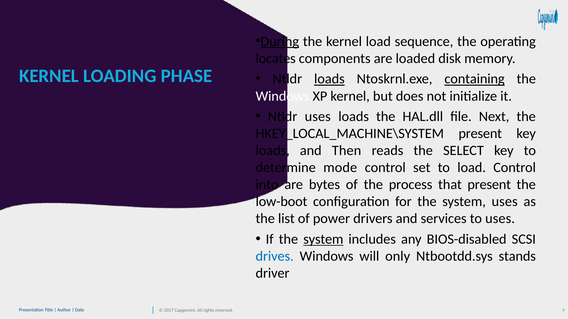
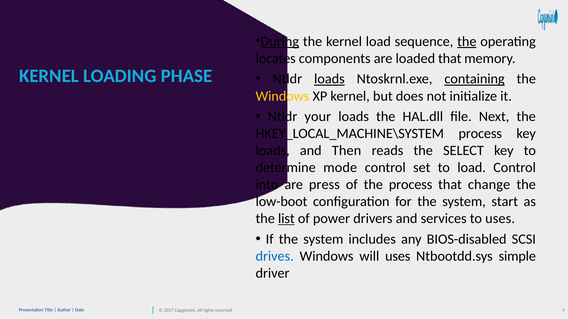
the at (467, 41) underline: none -> present
loaded disk: disk -> that
Windows at (282, 96) colour: white -> yellow
Ntldr uses: uses -> your
HKEY_LOCAL_MACHINE\SYSTEM present: present -> process
bytes: bytes -> press
that present: present -> change
system uses: uses -> start
list underline: none -> present
system at (323, 240) underline: present -> none
will only: only -> uses
stands: stands -> simple
